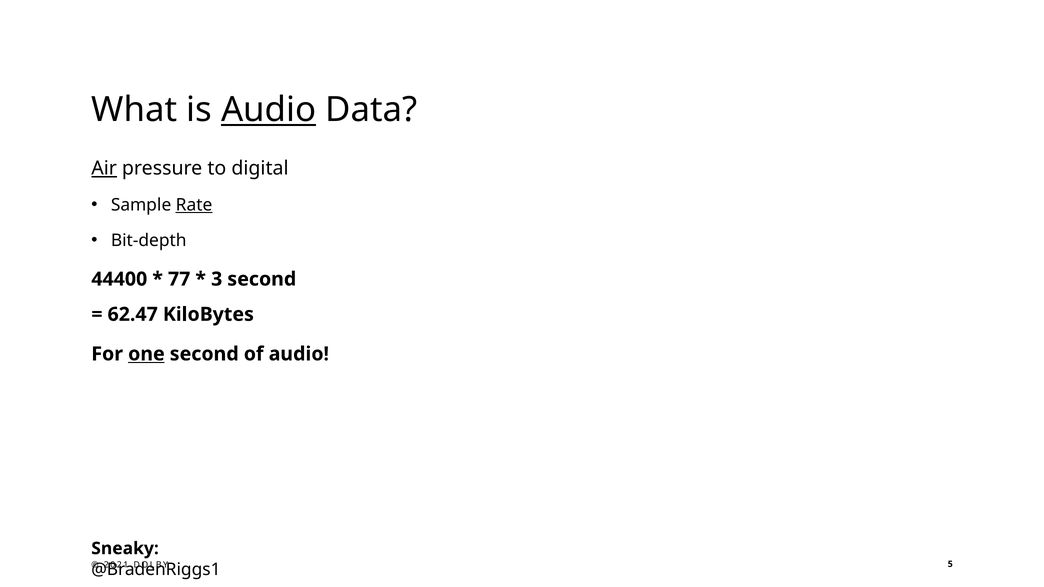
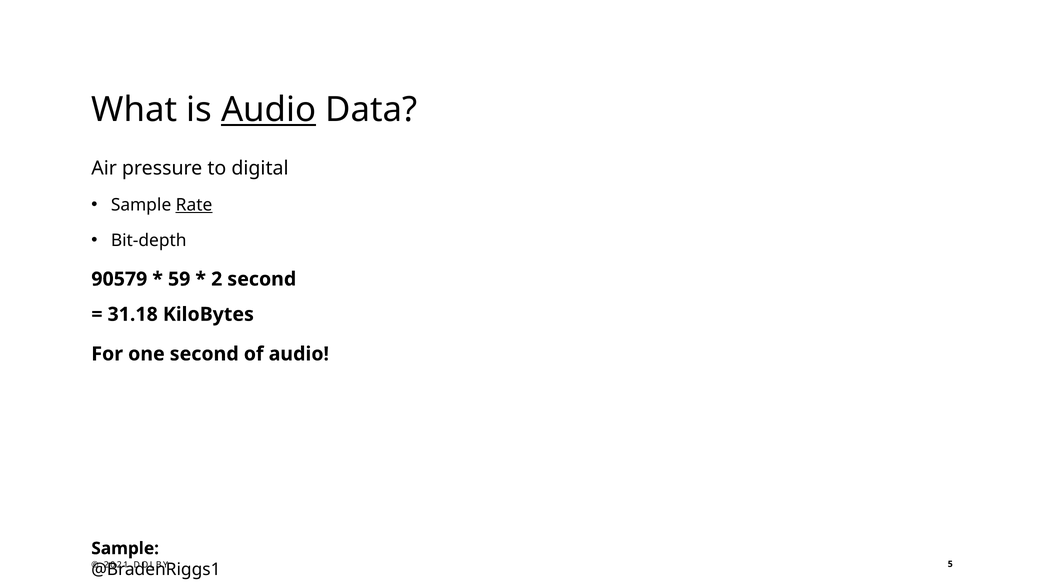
Air underline: present -> none
44400: 44400 -> 90579
77: 77 -> 59
3: 3 -> 2
62.47: 62.47 -> 31.18
one underline: present -> none
Sneaky at (125, 549): Sneaky -> Sample
